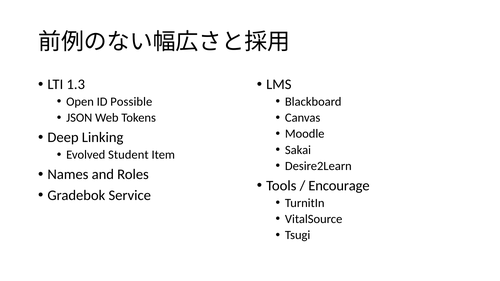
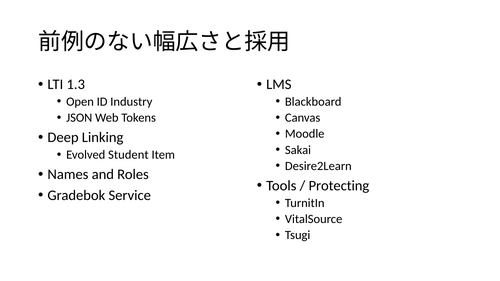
Possible: Possible -> Industry
Encourage: Encourage -> Protecting
